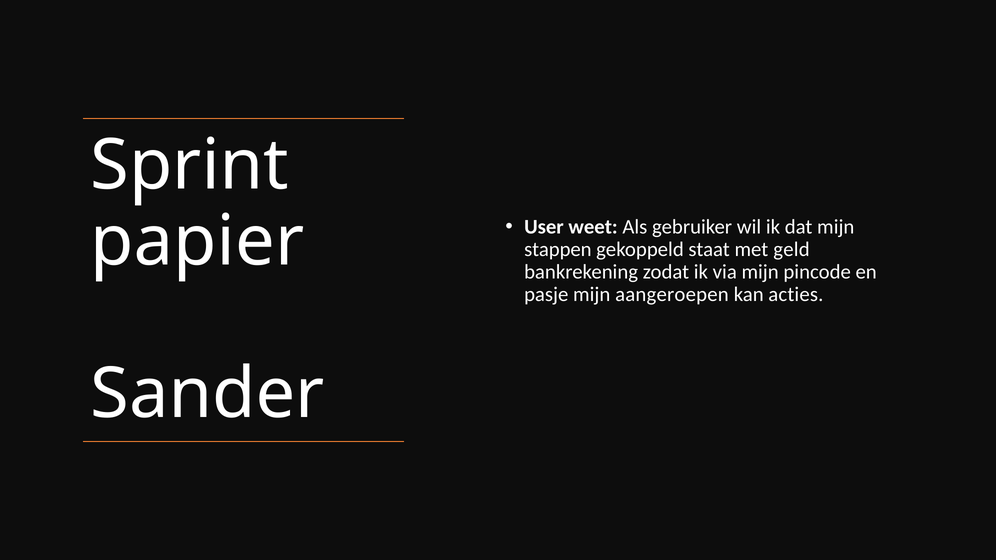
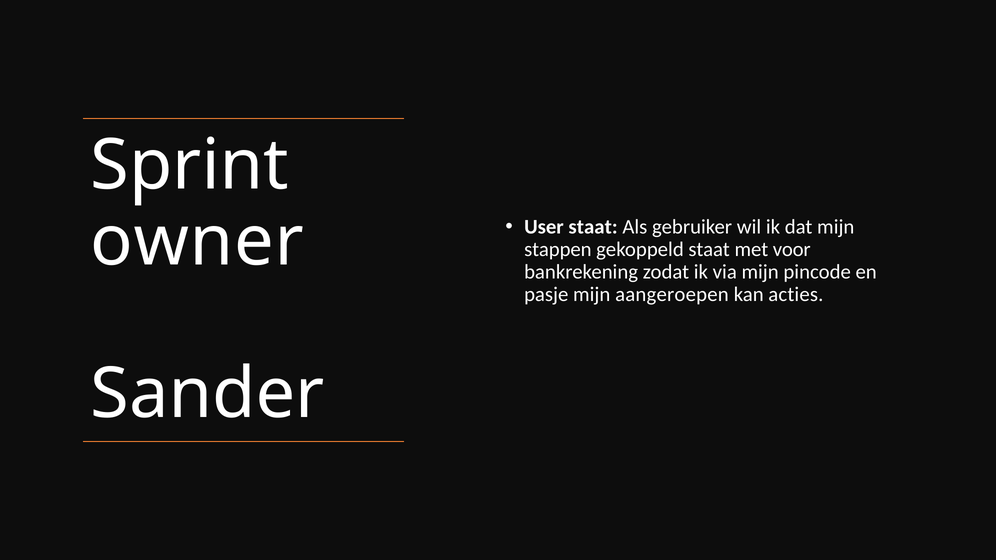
User weet: weet -> staat
papier: papier -> owner
geld: geld -> voor
